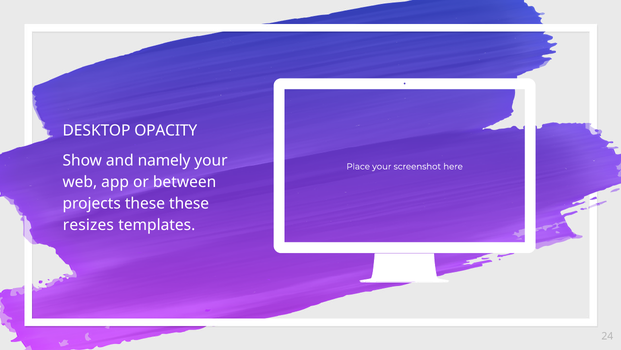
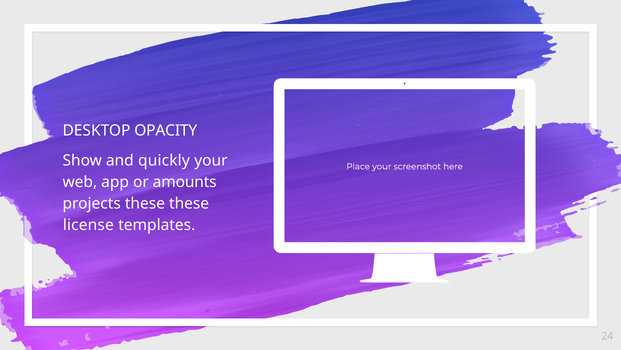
namely: namely -> quickly
between: between -> amounts
resizes: resizes -> license
